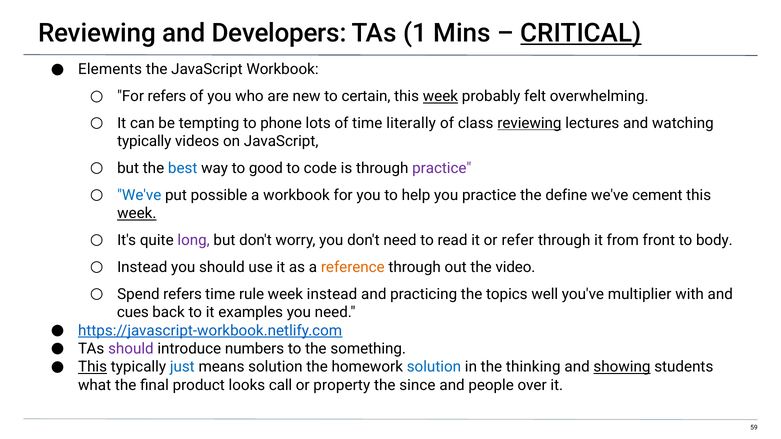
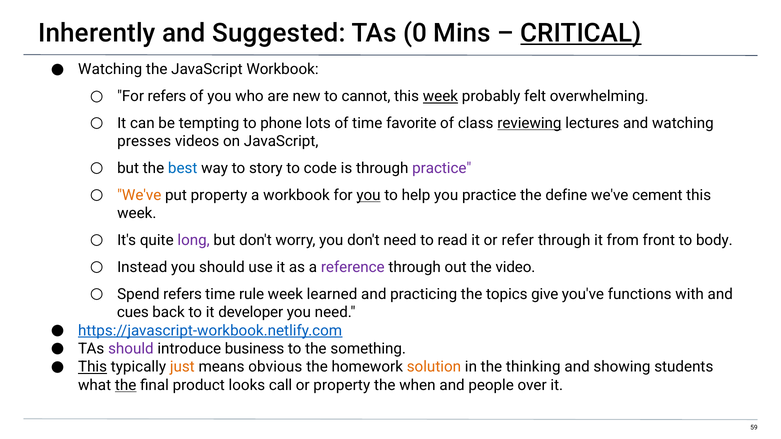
Reviewing at (97, 33): Reviewing -> Inherently
Developers: Developers -> Suggested
1: 1 -> 0
Elements at (110, 70): Elements -> Watching
certain: certain -> cannot
literally: literally -> favorite
typically at (144, 142): typically -> presses
good: good -> story
We've at (139, 195) colour: blue -> orange
put possible: possible -> property
you at (369, 195) underline: none -> present
week at (137, 214) underline: present -> none
reference colour: orange -> purple
week instead: instead -> learned
well: well -> give
multiplier: multiplier -> functions
examples: examples -> developer
numbers: numbers -> business
just colour: blue -> orange
means solution: solution -> obvious
solution at (434, 367) colour: blue -> orange
showing underline: present -> none
the at (126, 385) underline: none -> present
since: since -> when
